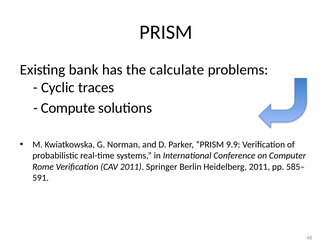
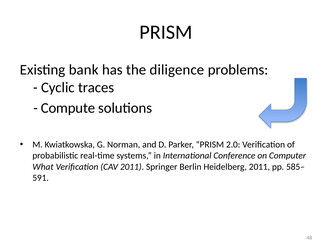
calculate: calculate -> diligence
9.9: 9.9 -> 2.0
Rome: Rome -> What
